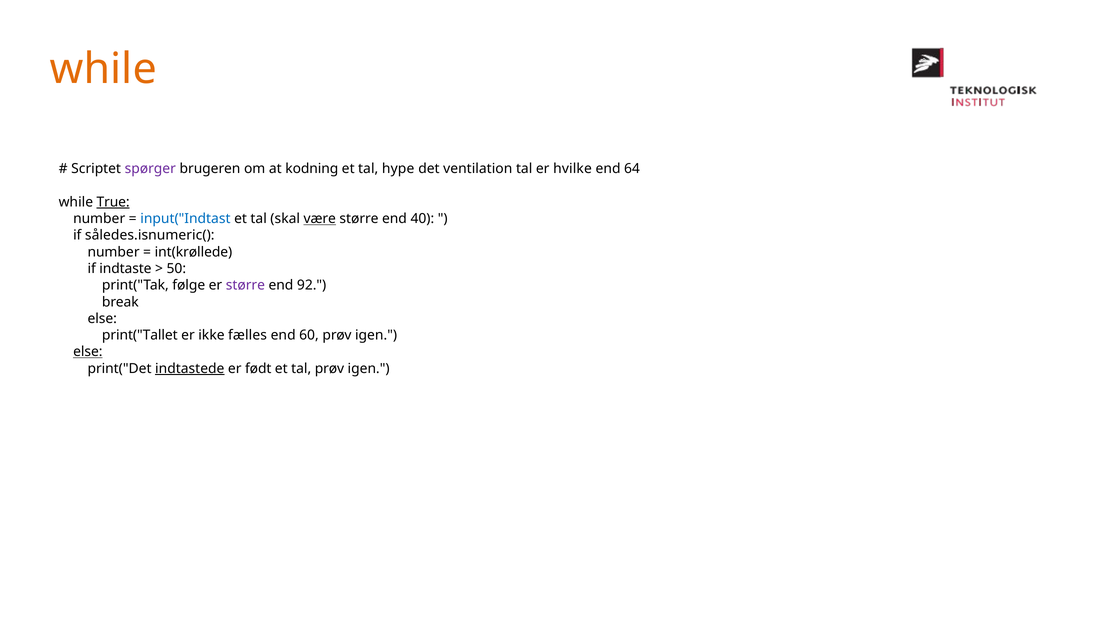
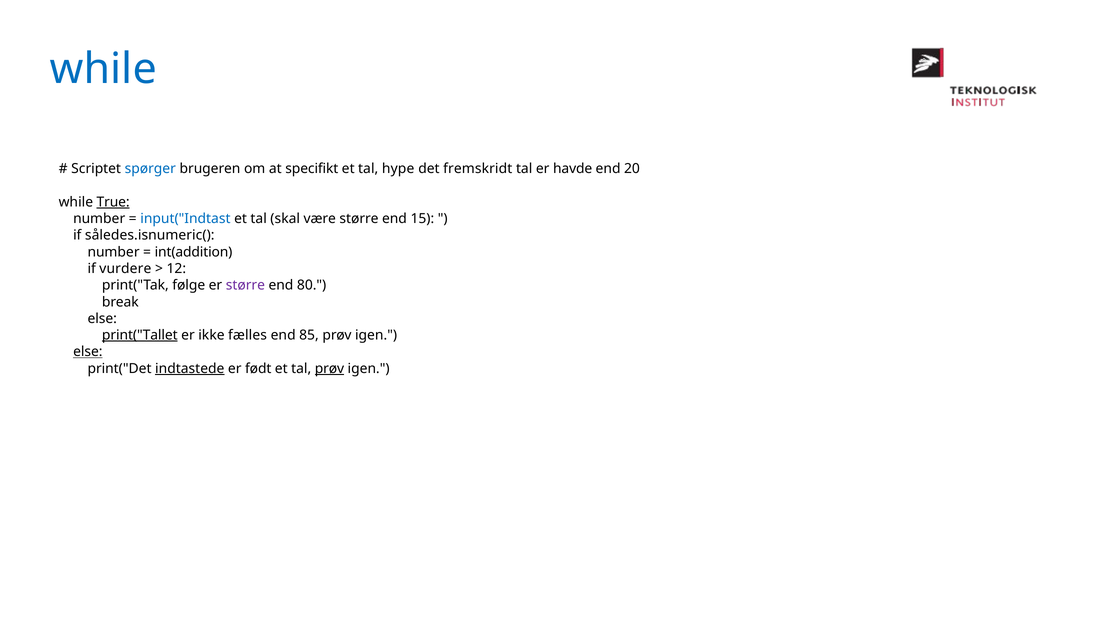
while at (103, 69) colour: orange -> blue
spørger colour: purple -> blue
kodning: kodning -> specifikt
ventilation: ventilation -> fremskridt
hvilke: hvilke -> havde
64: 64 -> 20
være underline: present -> none
40: 40 -> 15
int(krøllede: int(krøllede -> int(addition
indtaste: indtaste -> vurdere
50: 50 -> 12
92: 92 -> 80
print("Tallet underline: none -> present
60: 60 -> 85
prøv at (329, 369) underline: none -> present
